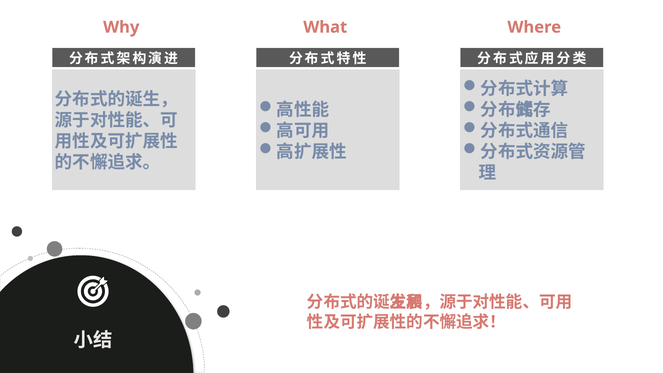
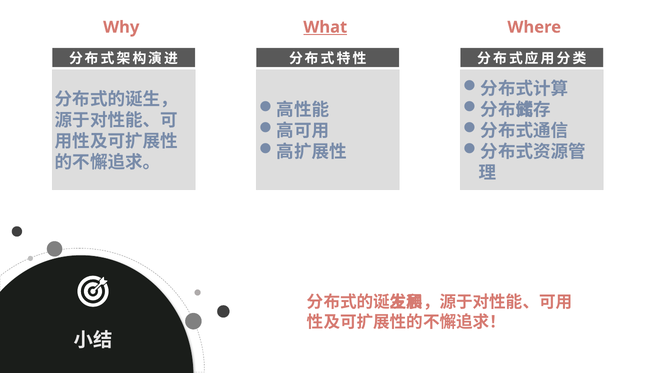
What underline: none -> present
